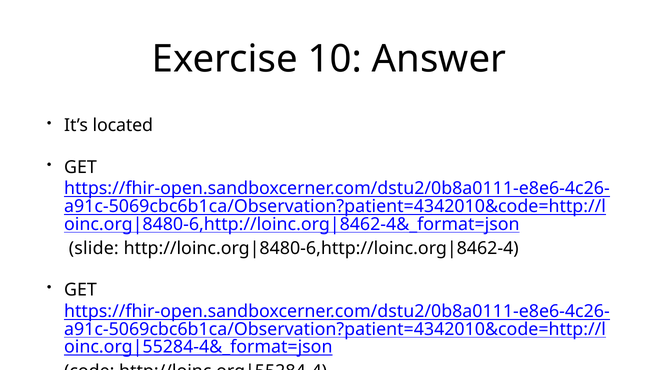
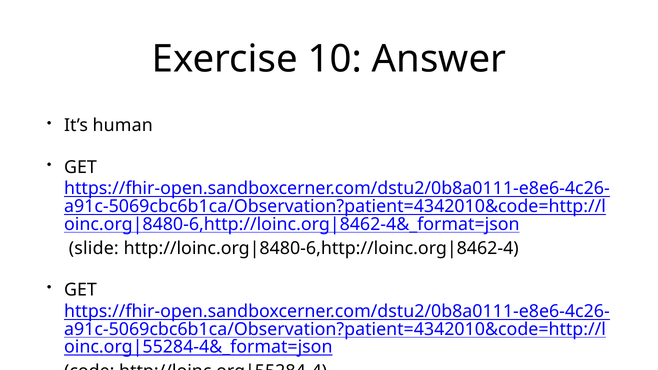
located: located -> human
